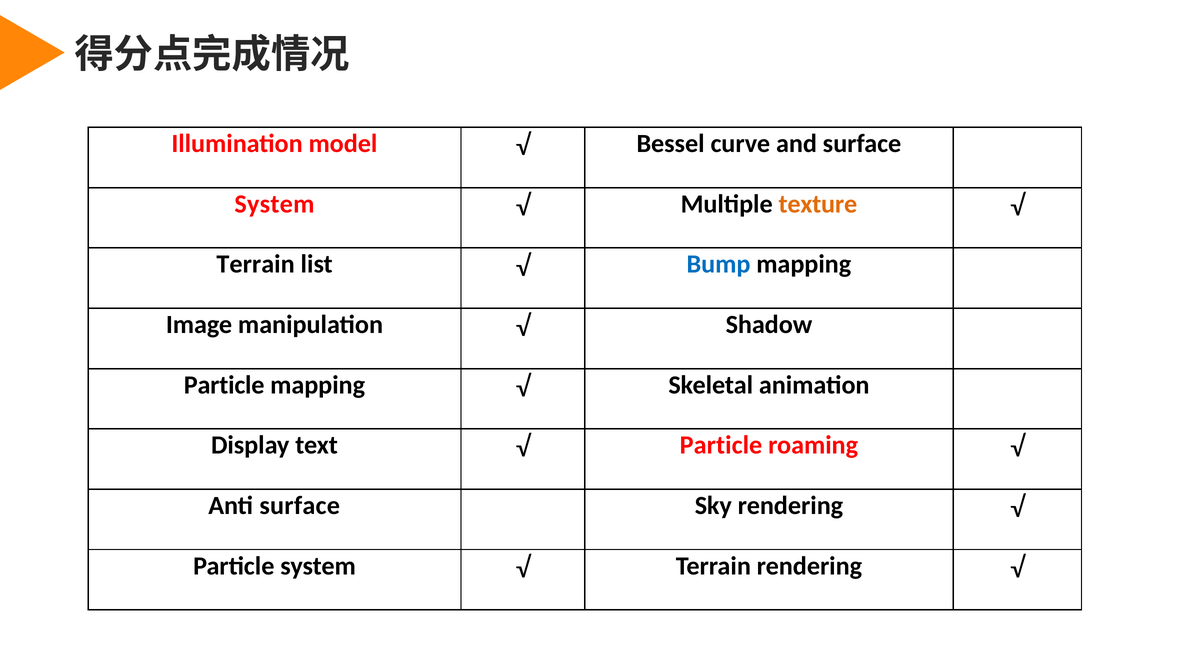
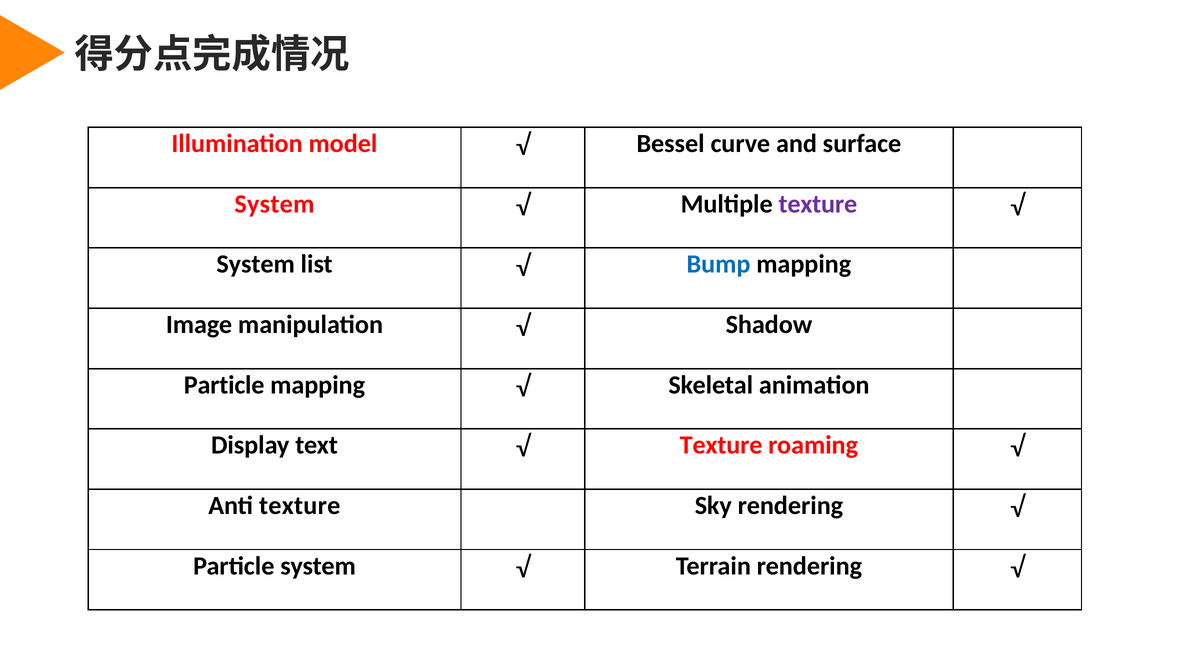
texture at (818, 204) colour: orange -> purple
Terrain at (256, 264): Terrain -> System
Particle at (721, 445): Particle -> Texture
Anti surface: surface -> texture
